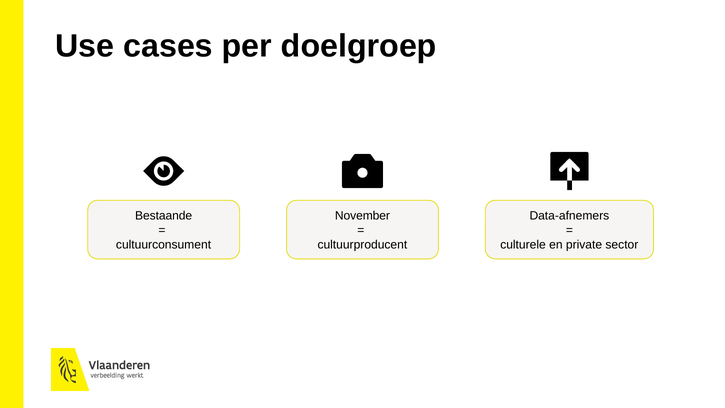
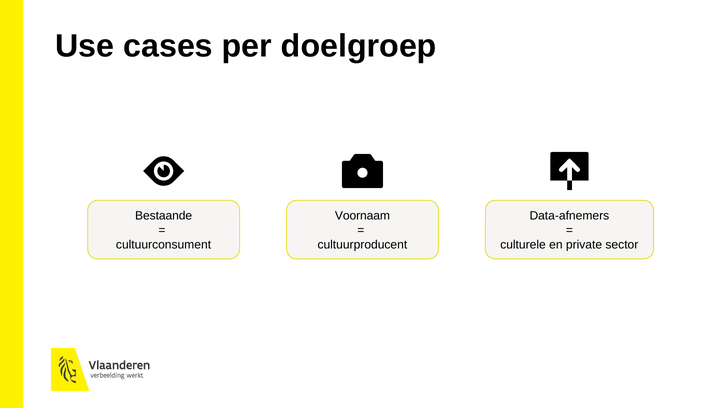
November: November -> Voornaam
